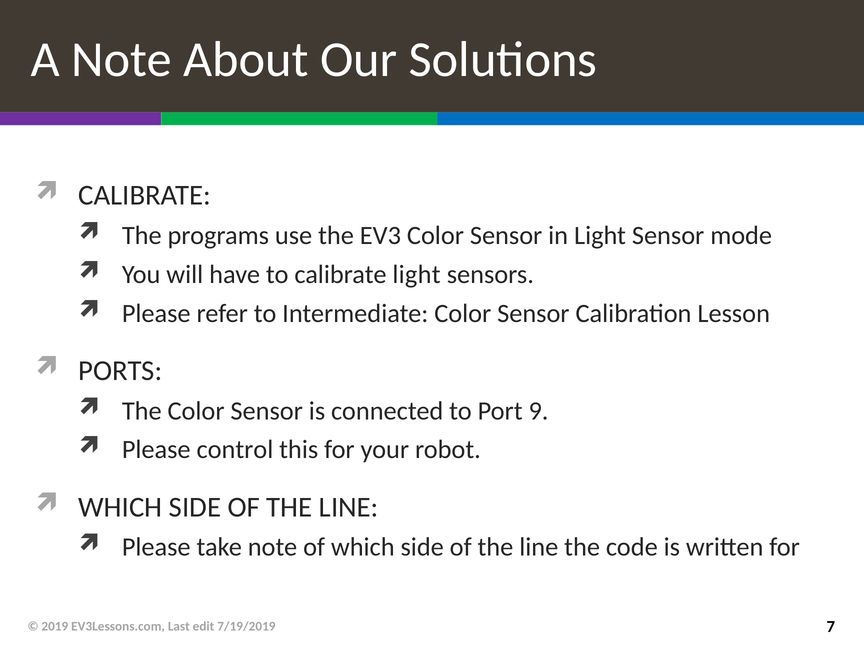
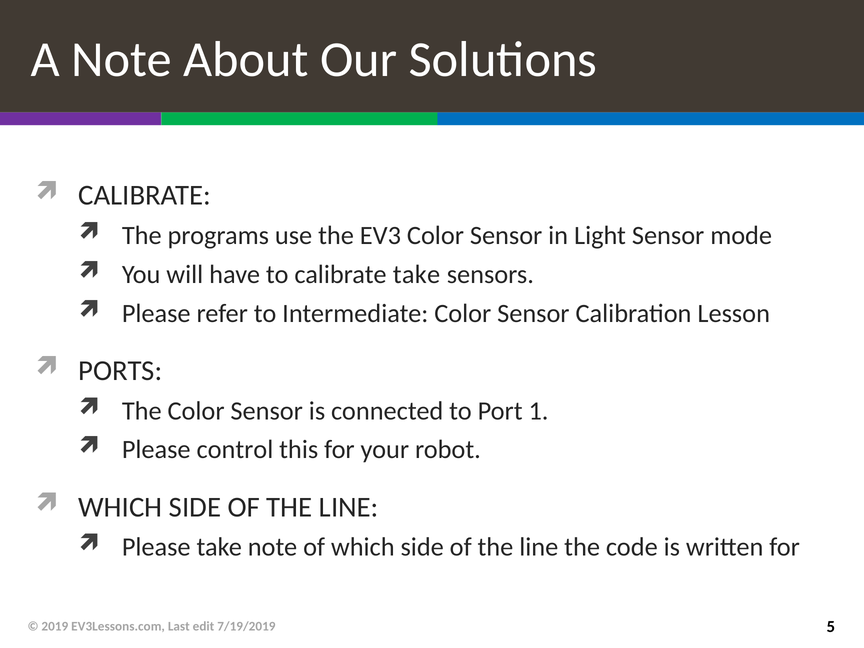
calibrate light: light -> take
9: 9 -> 1
7: 7 -> 5
